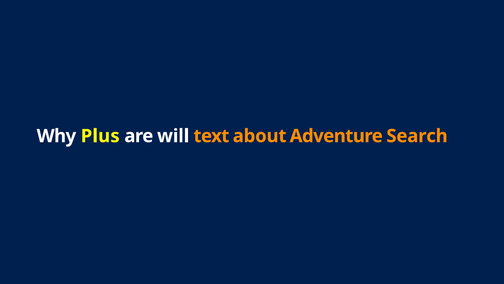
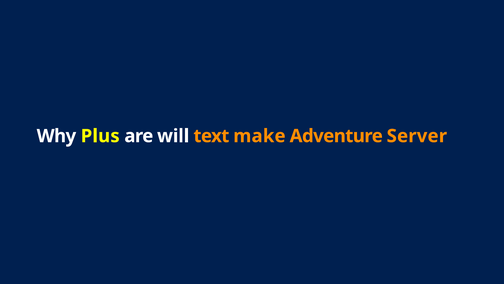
about: about -> make
Search: Search -> Server
